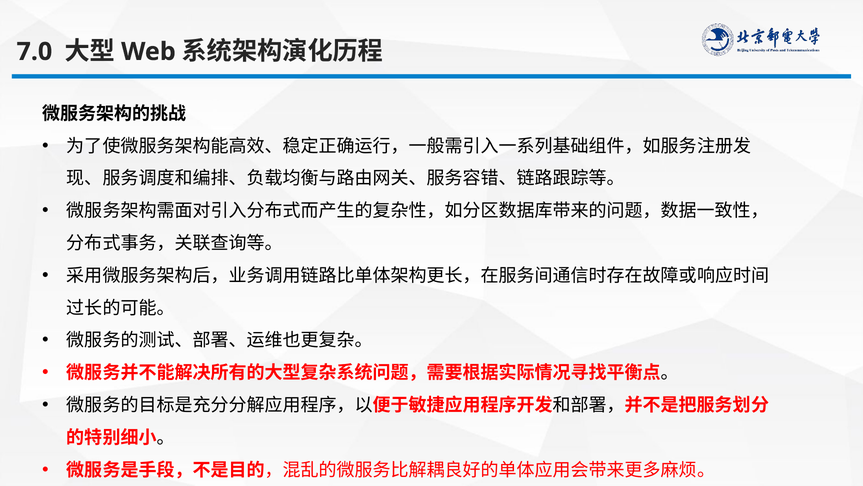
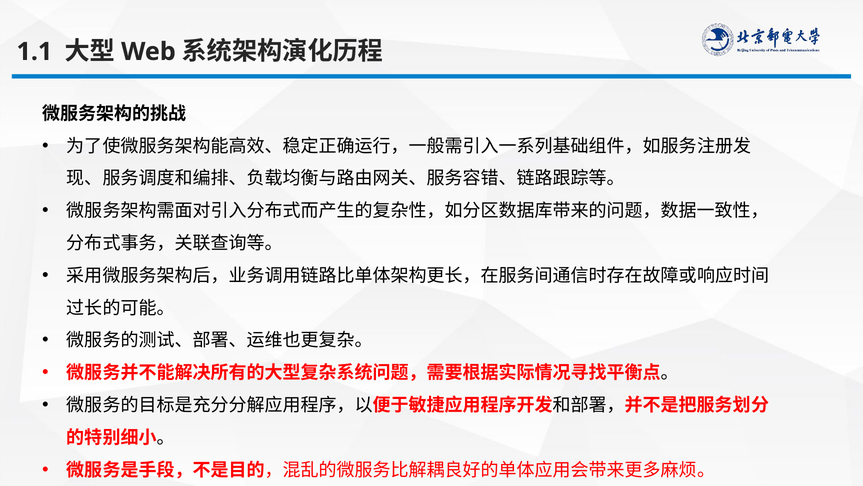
7.0: 7.0 -> 1.1
